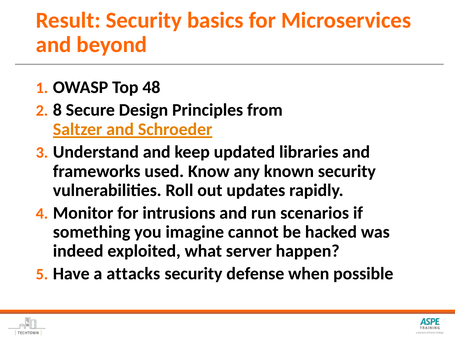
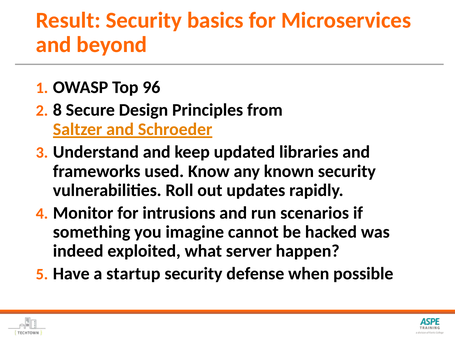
48: 48 -> 96
attacks: attacks -> startup
